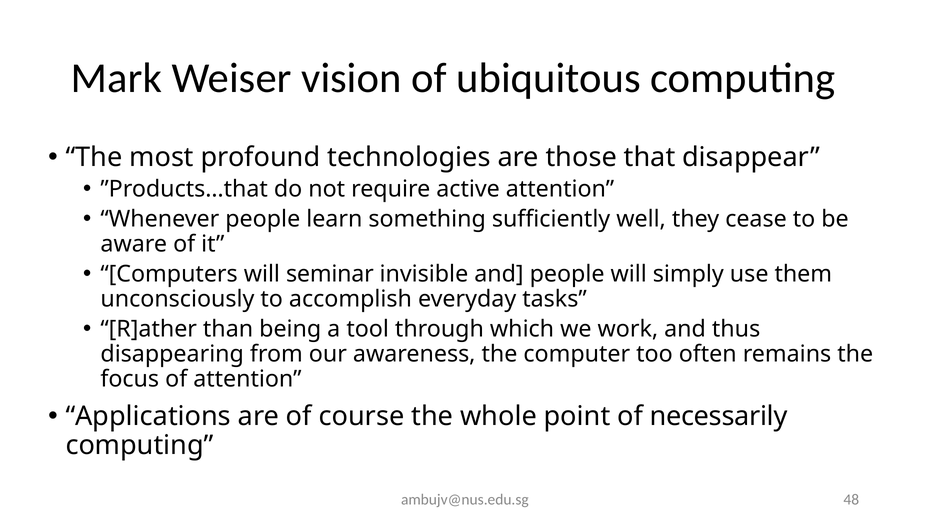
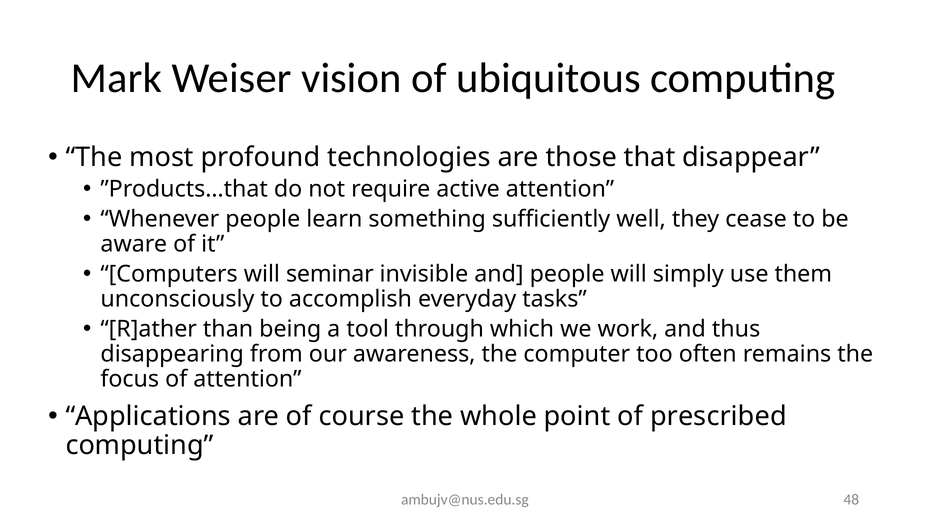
necessarily: necessarily -> prescribed
